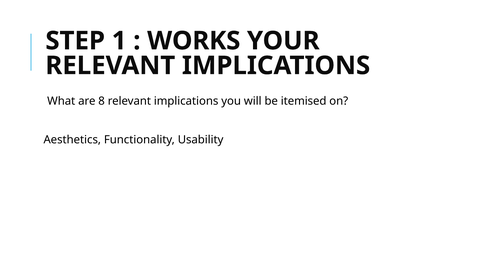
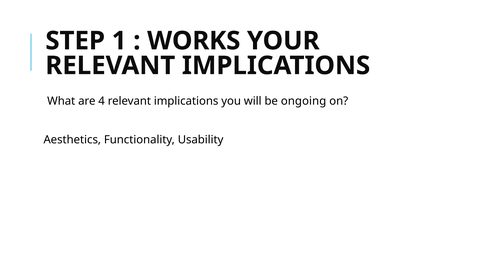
8: 8 -> 4
itemised: itemised -> ongoing
